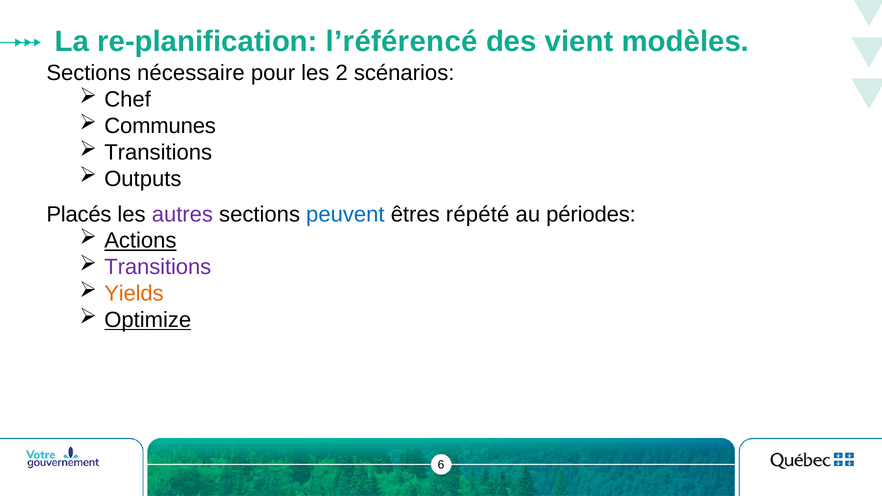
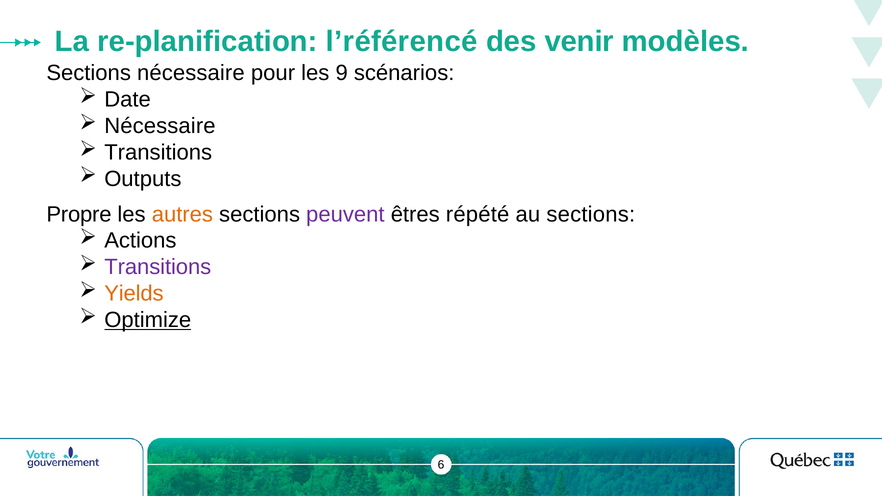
vient: vient -> venir
2: 2 -> 9
Chef: Chef -> Date
Communes at (160, 126): Communes -> Nécessaire
Placés: Placés -> Propre
autres colour: purple -> orange
peuvent colour: blue -> purple
au périodes: périodes -> sections
Actions underline: present -> none
